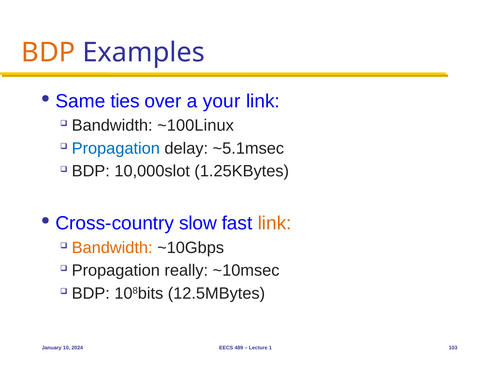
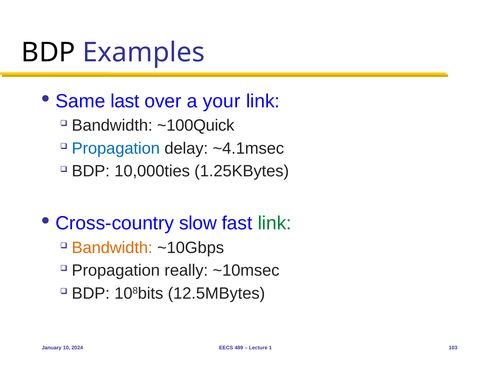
BDP at (48, 53) colour: orange -> black
ties: ties -> last
~100Linux: ~100Linux -> ~100Quick
~5.1msec: ~5.1msec -> ~4.1msec
10,000slot: 10,000slot -> 10,000ties
link at (275, 223) colour: orange -> green
